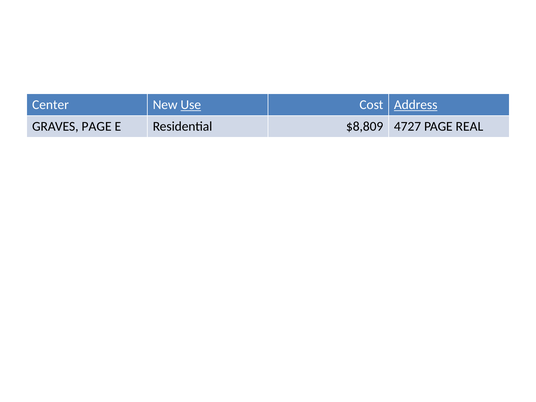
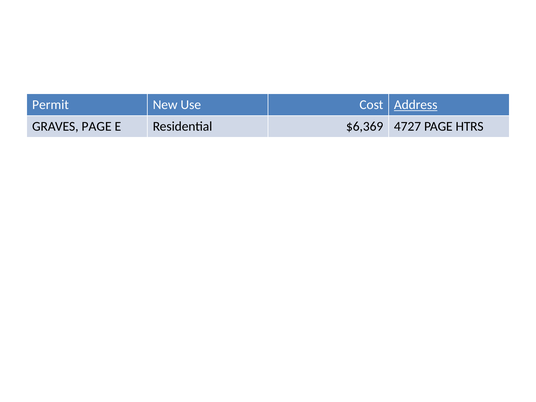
Center: Center -> Permit
Use underline: present -> none
$8,809: $8,809 -> $6,369
REAL: REAL -> HTRS
